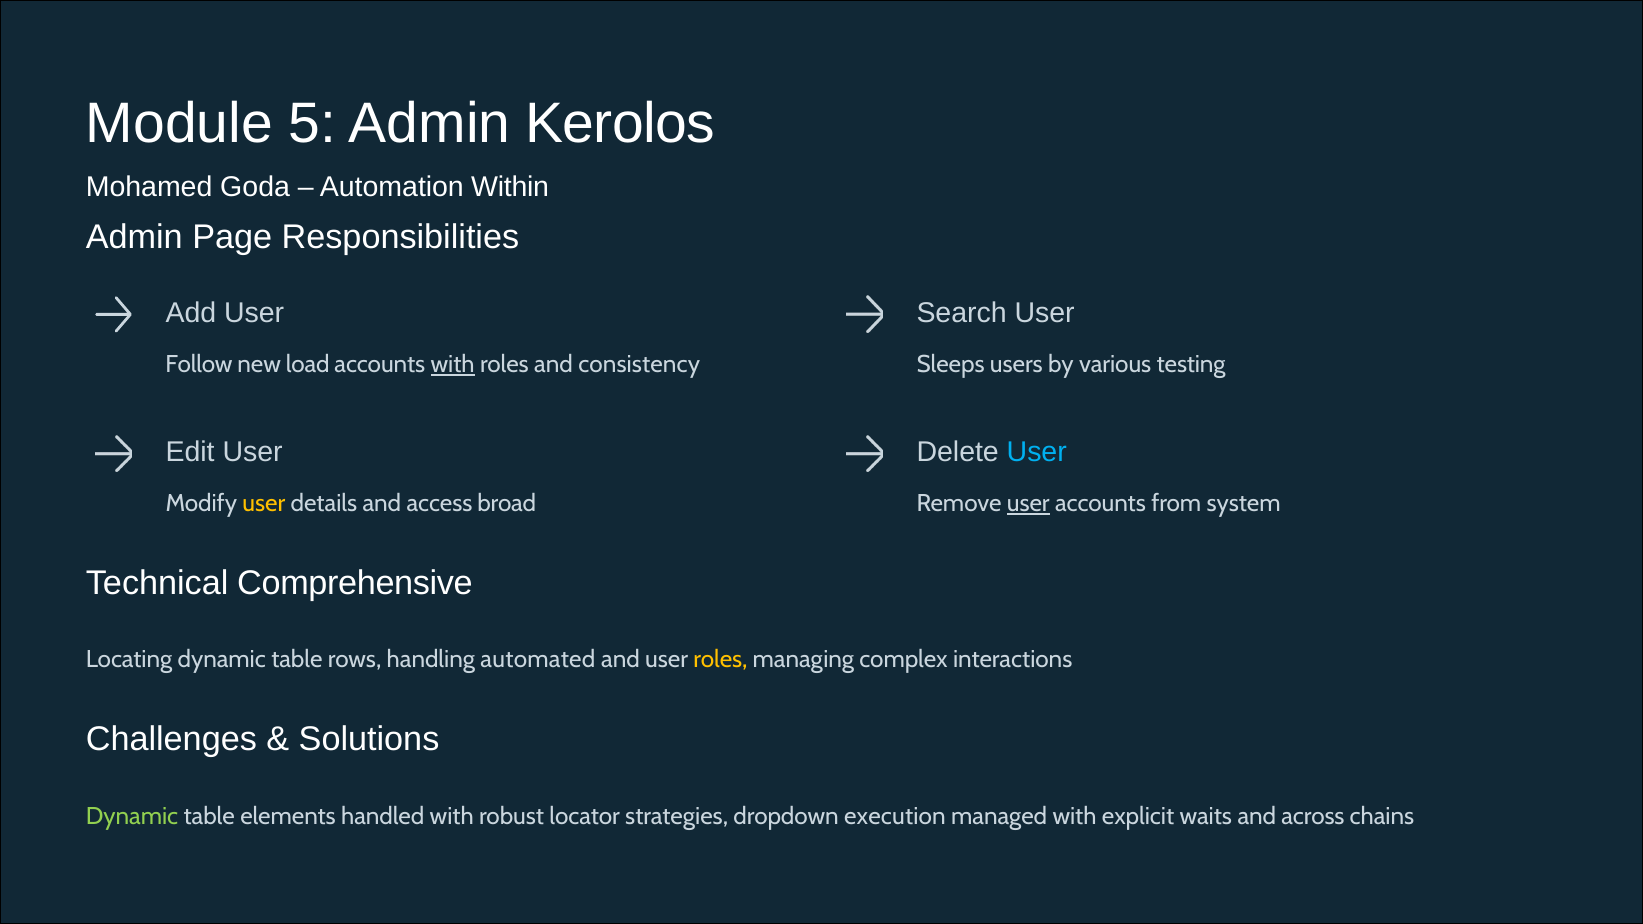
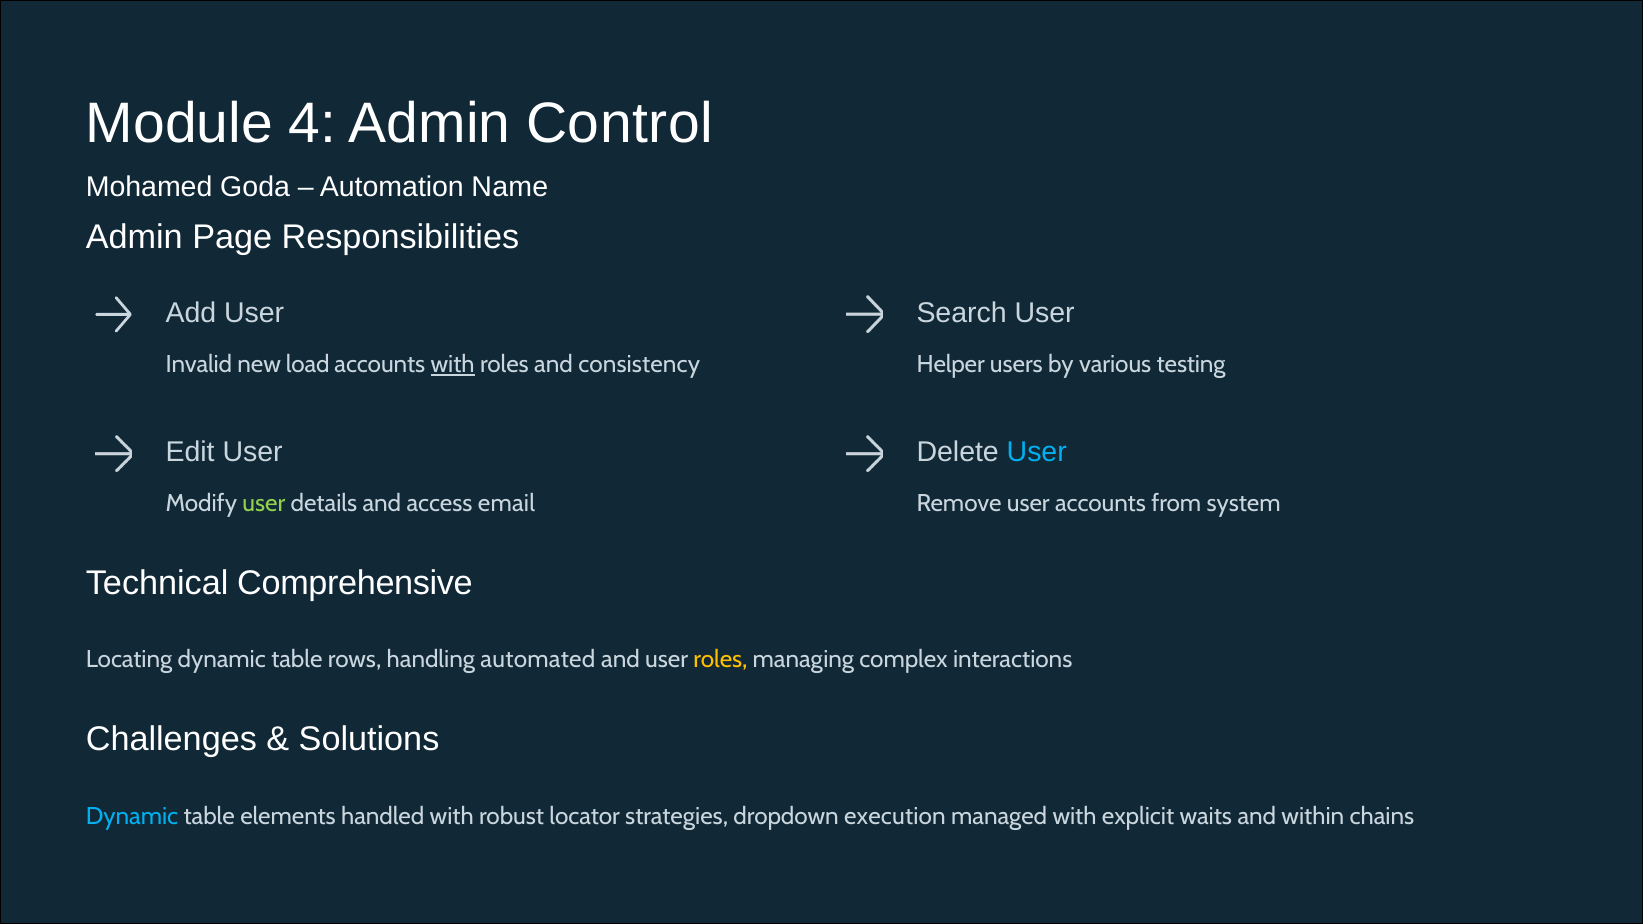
5: 5 -> 4
Kerolos: Kerolos -> Control
Within: Within -> Name
Follow: Follow -> Invalid
Sleeps: Sleeps -> Helper
user at (264, 504) colour: yellow -> light green
broad: broad -> email
user at (1028, 504) underline: present -> none
Dynamic at (132, 816) colour: light green -> light blue
across: across -> within
